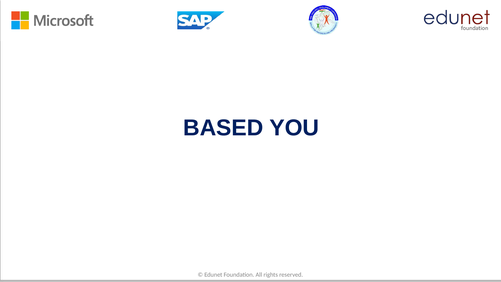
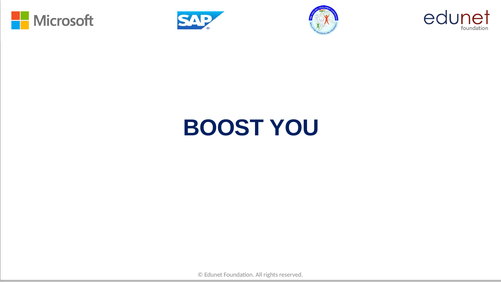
BASED: BASED -> BOOST
